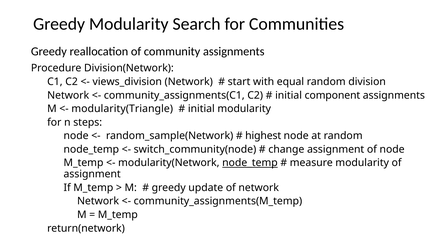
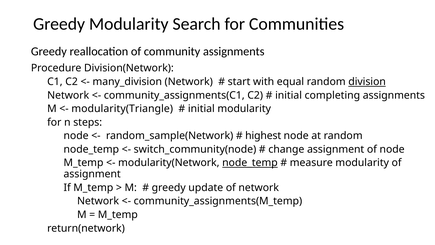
views_division: views_division -> many_division
division underline: none -> present
component: component -> completing
